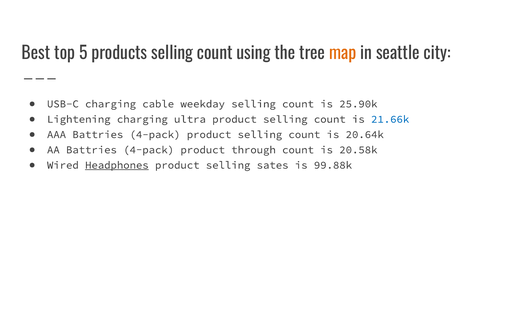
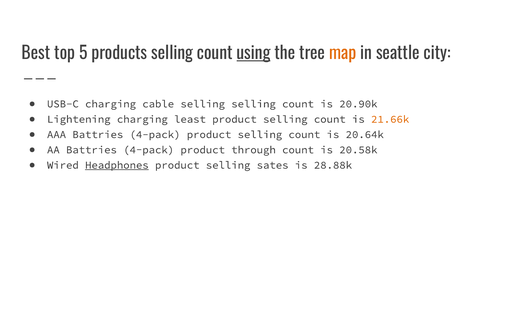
using underline: none -> present
cable weekday: weekday -> selling
25.90k: 25.90k -> 20.90k
ultra: ultra -> least
21.66k colour: blue -> orange
99.88k: 99.88k -> 28.88k
